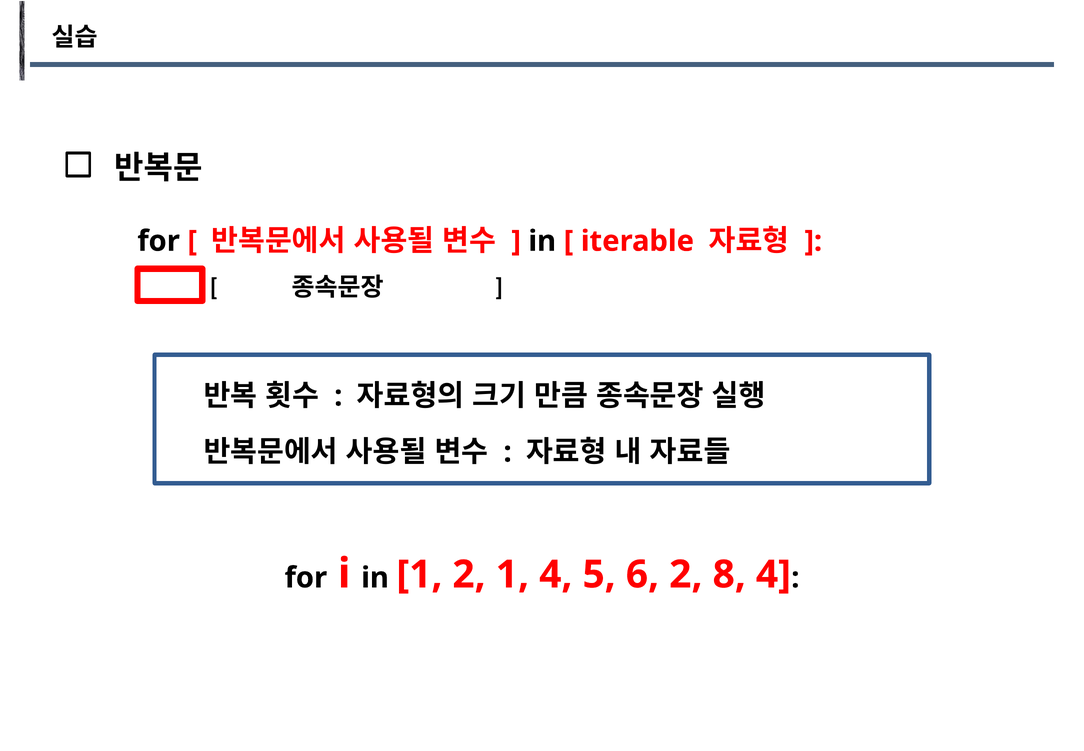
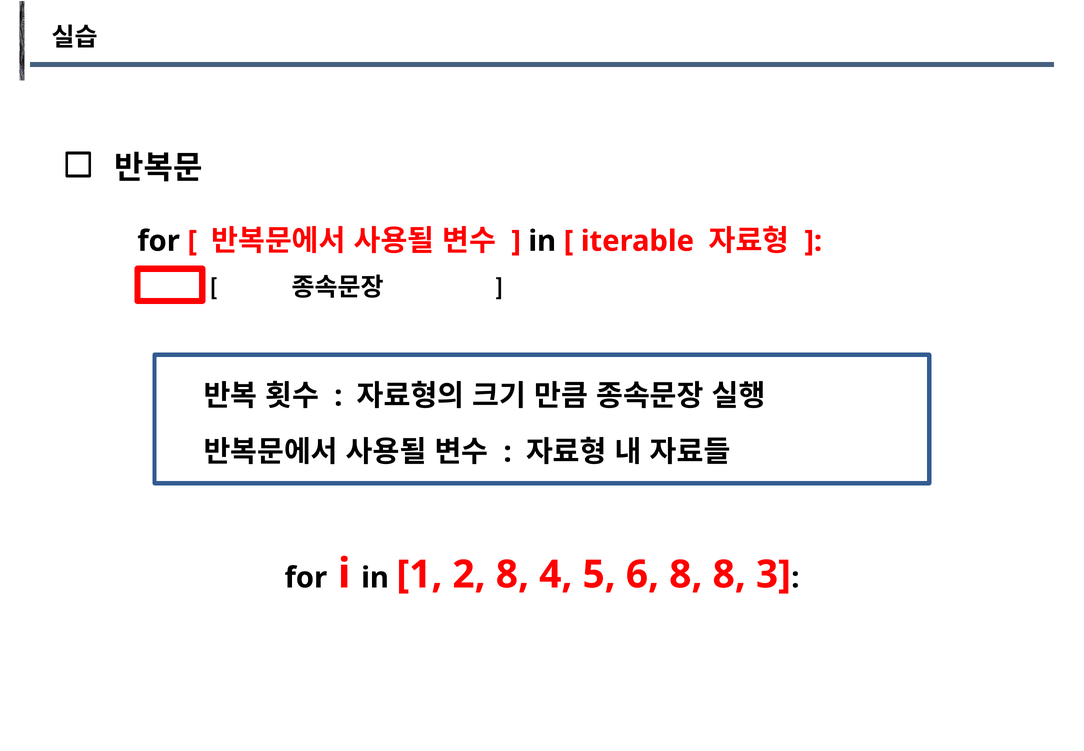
2 1: 1 -> 8
6 2: 2 -> 8
8 4: 4 -> 3
